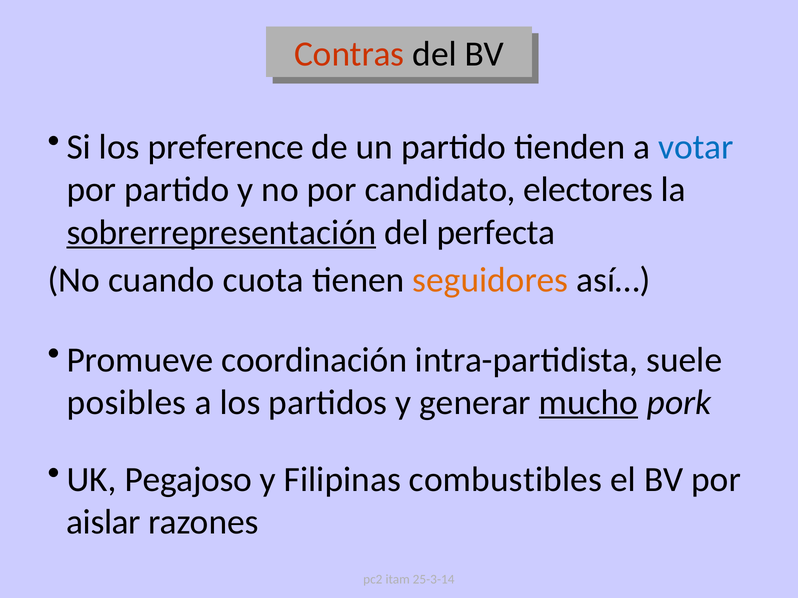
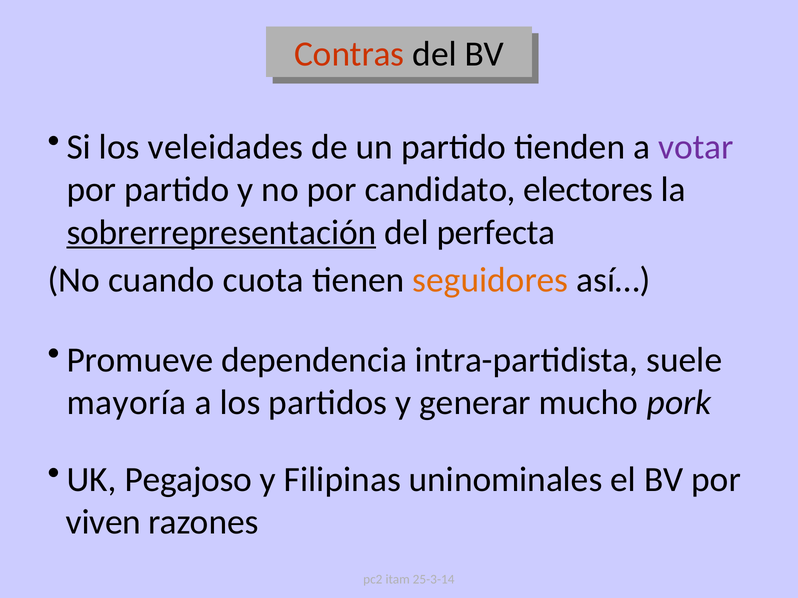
preference: preference -> veleidades
votar colour: blue -> purple
coordinación: coordinación -> dependencia
posibles: posibles -> mayoría
mucho underline: present -> none
combustibles: combustibles -> uninominales
aislar: aislar -> viven
